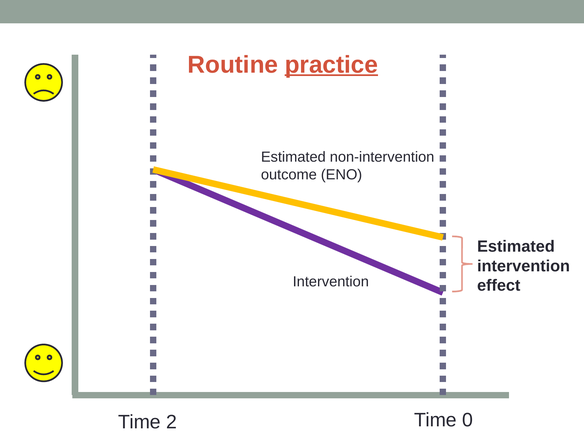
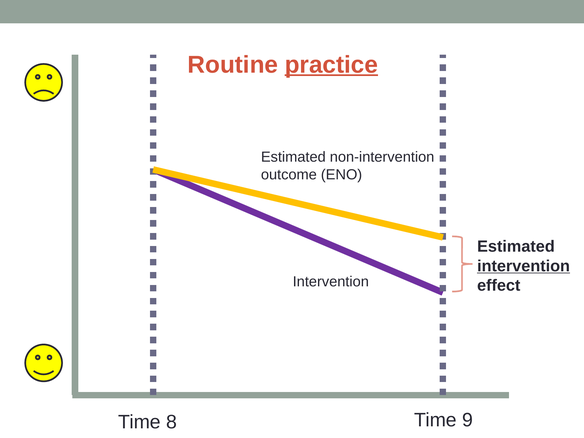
intervention at (524, 266) underline: none -> present
2: 2 -> 8
0: 0 -> 9
